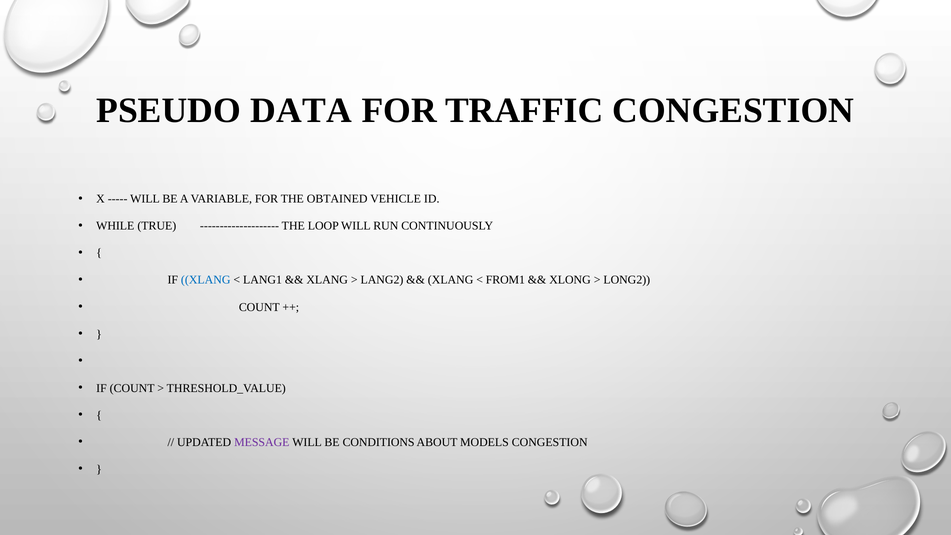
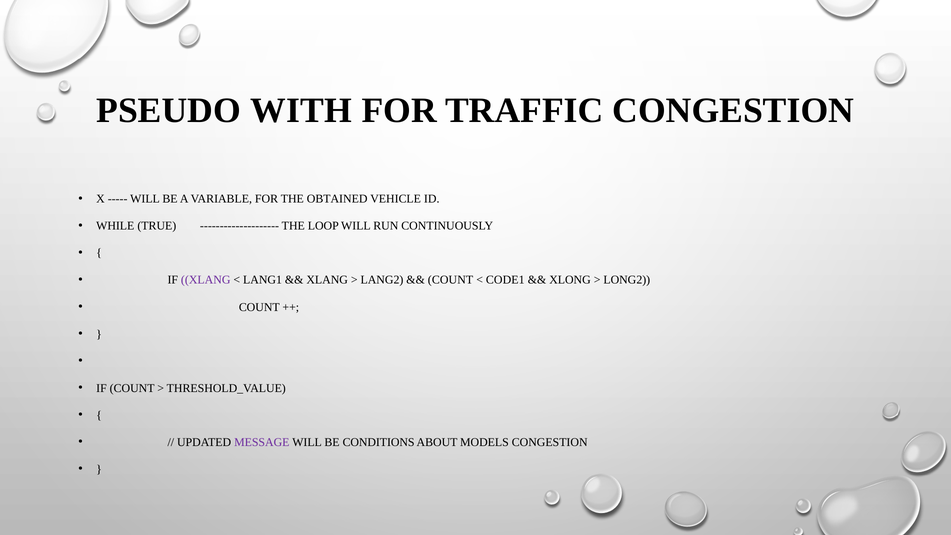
DATA: DATA -> WITH
XLANG at (206, 280) colour: blue -> purple
XLANG at (451, 280): XLANG -> COUNT
FROM1: FROM1 -> CODE1
